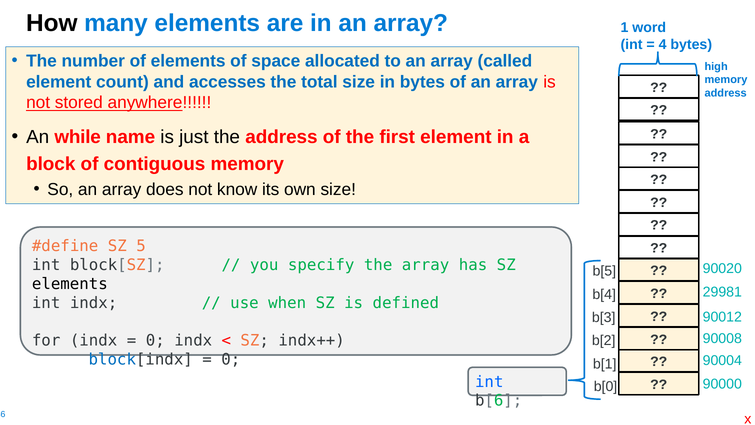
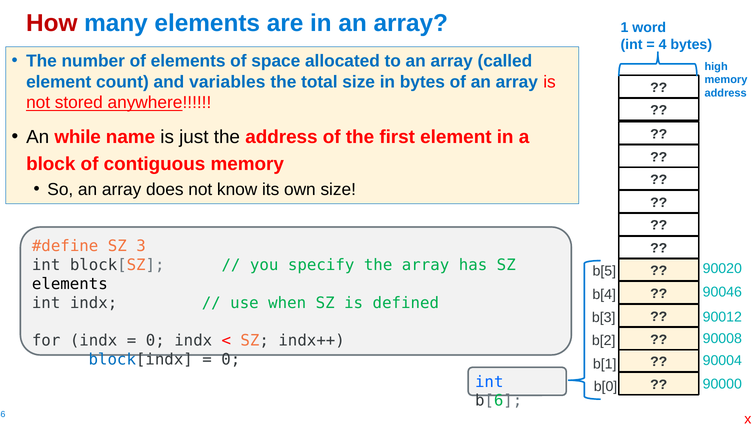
How colour: black -> red
accesses: accesses -> variables
5: 5 -> 3
29981: 29981 -> 90046
